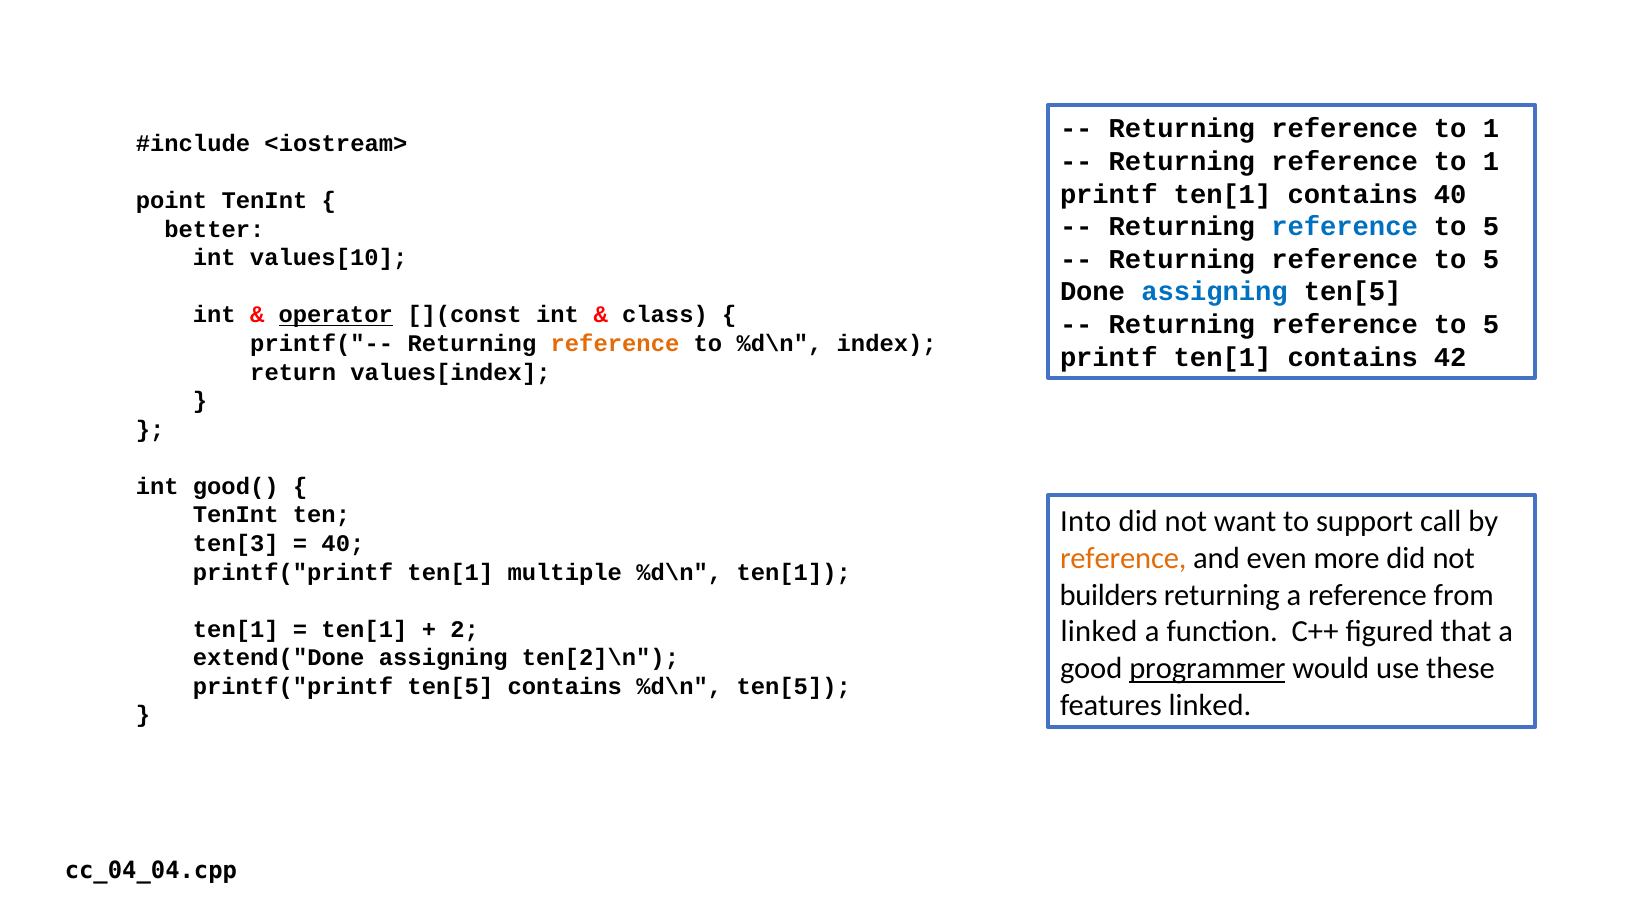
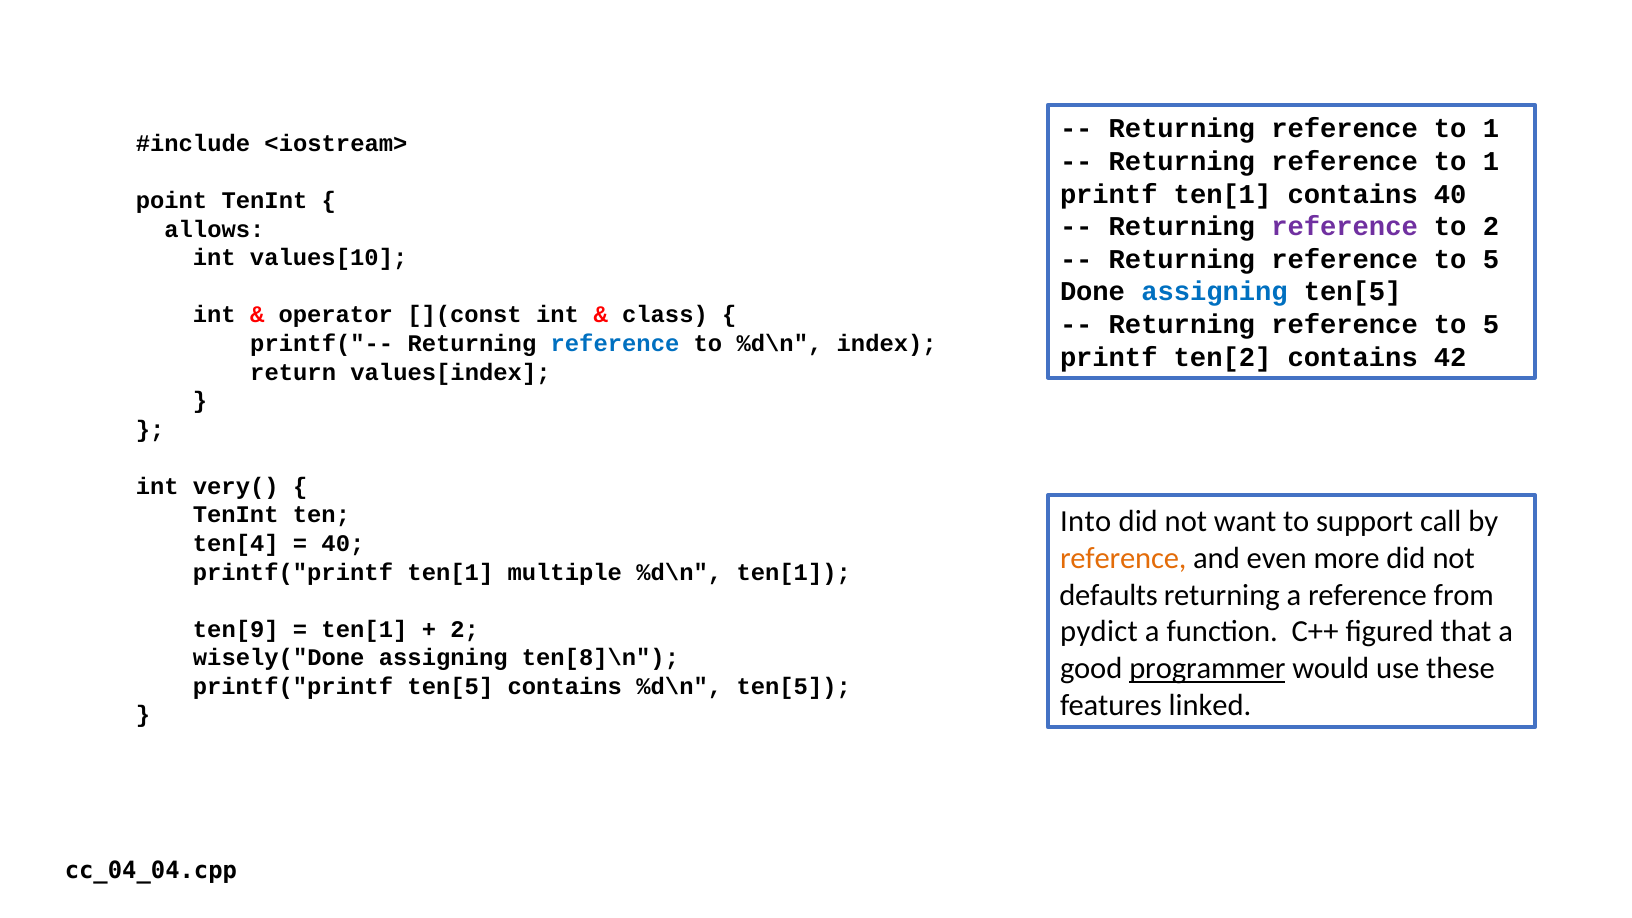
reference at (1345, 227) colour: blue -> purple
5 at (1491, 227): 5 -> 2
better: better -> allows
operator underline: present -> none
reference at (615, 344) colour: orange -> blue
ten[1 at (1223, 357): ten[1 -> ten[2
good(: good( -> very(
ten[3: ten[3 -> ten[4
builders: builders -> defaults
linked at (1099, 632): linked -> pydict
ten[1 at (236, 629): ten[1 -> ten[9
extend("Done: extend("Done -> wisely("Done
ten[2]\n: ten[2]\n -> ten[8]\n
